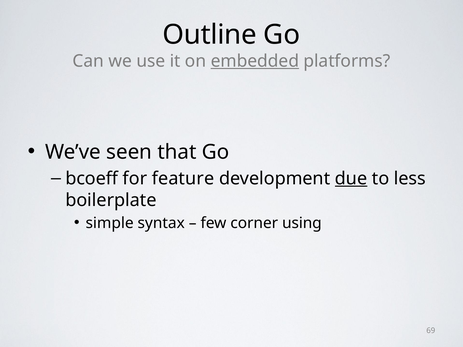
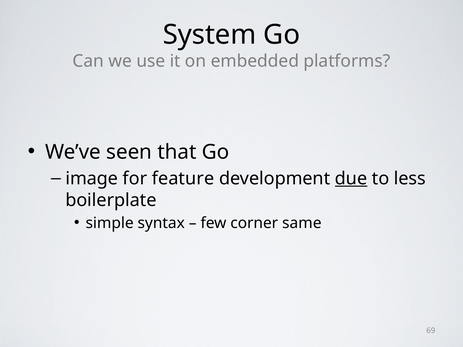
Outline: Outline -> System
embedded underline: present -> none
bcoeff: bcoeff -> image
using: using -> same
